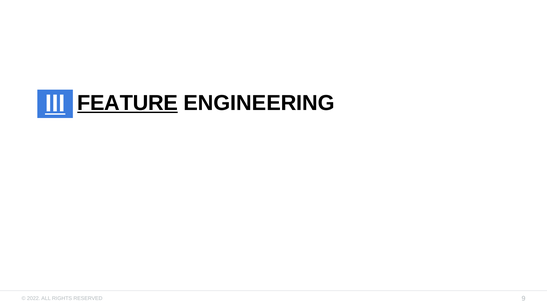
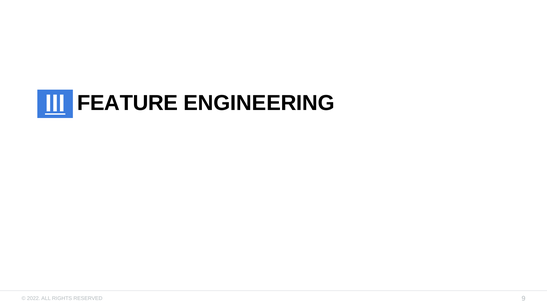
FEATURE underline: present -> none
